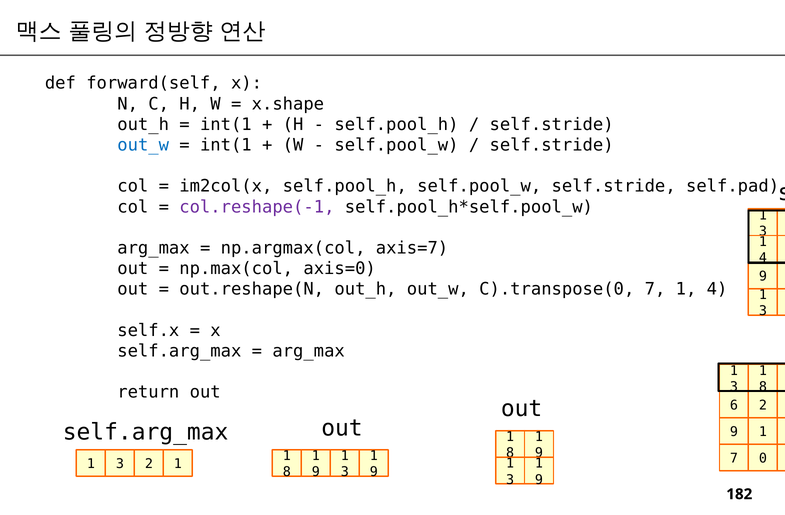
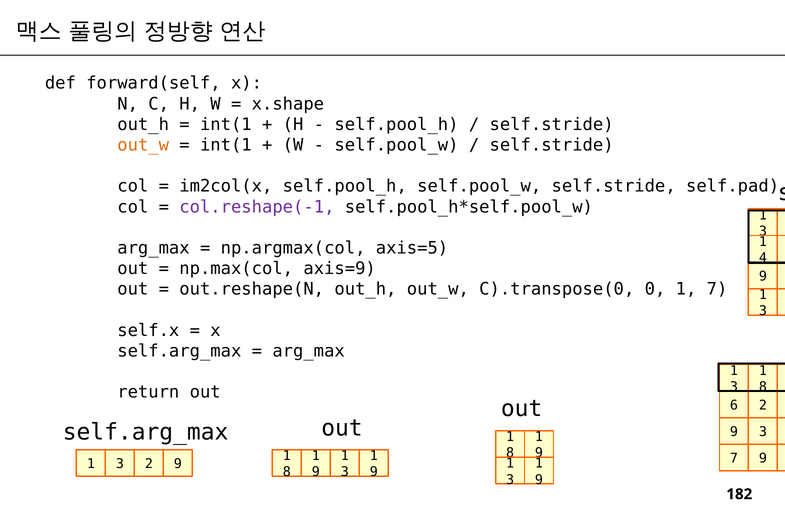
out_w at (143, 145) colour: blue -> orange
axis=7: axis=7 -> axis=5
axis=0: axis=0 -> axis=9
C).transpose(0 7: 7 -> 0
4 at (717, 290): 4 -> 7
1 at (763, 432): 1 -> 3
7 0: 0 -> 9
3 2 1: 1 -> 9
